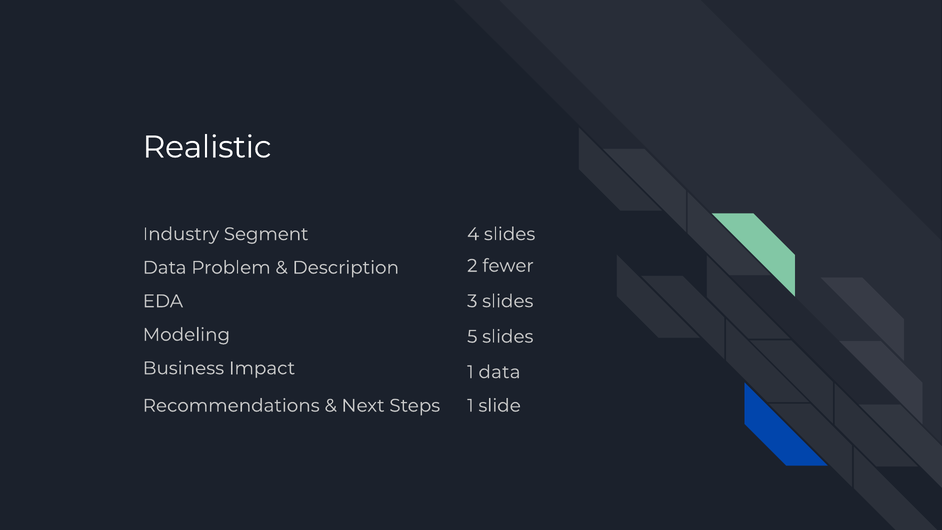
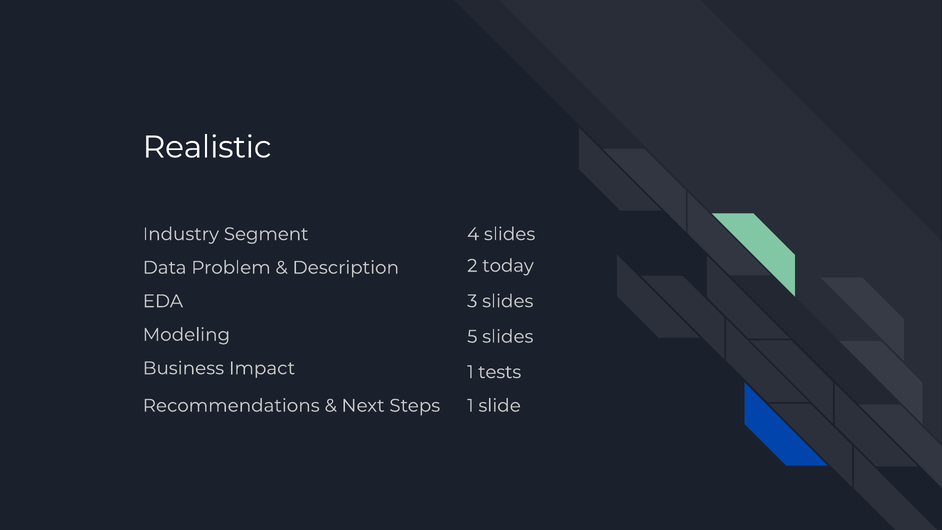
fewer: fewer -> today
1 data: data -> tests
